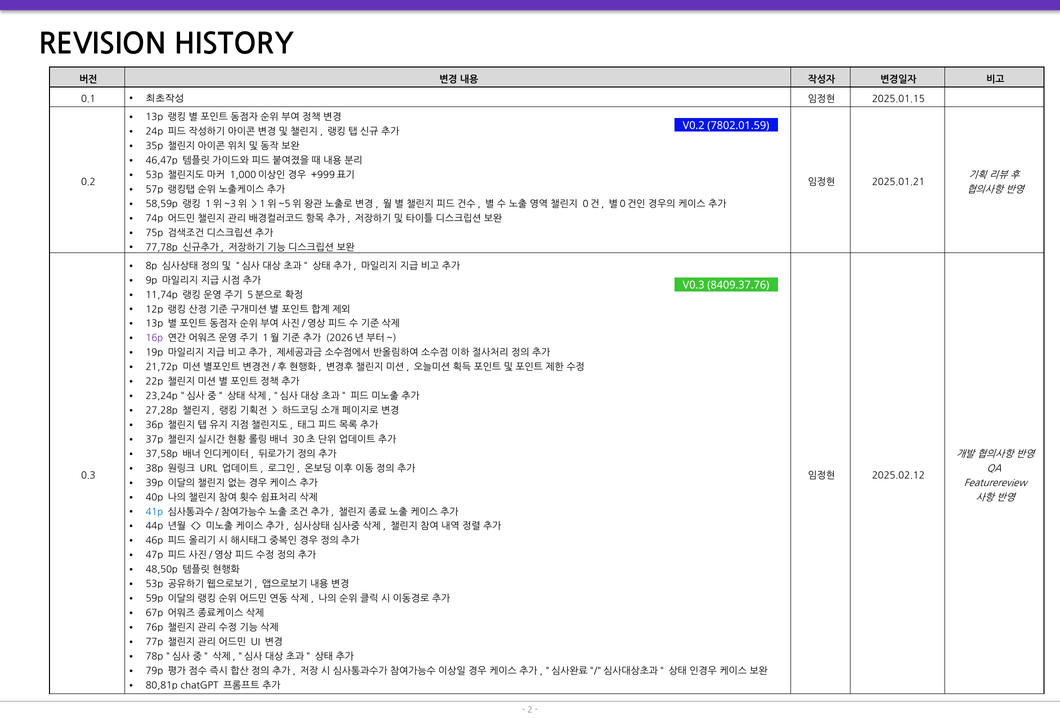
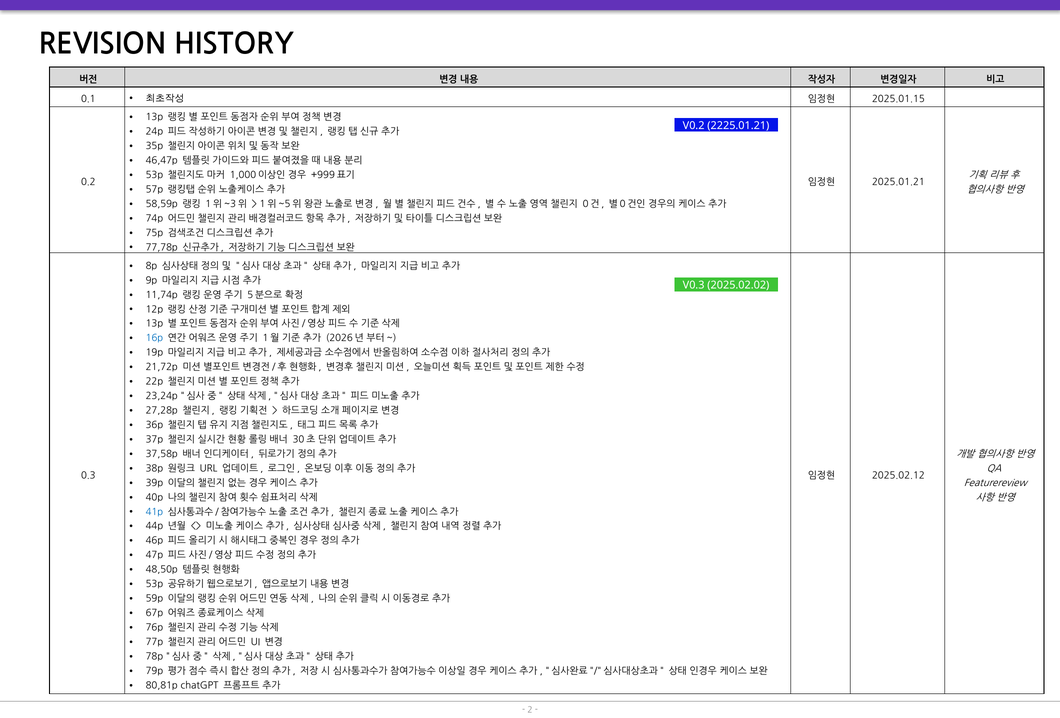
7802.01.59: 7802.01.59 -> 2225.01.21
8409.37.76: 8409.37.76 -> 2025.02.02
16p colour: purple -> blue
